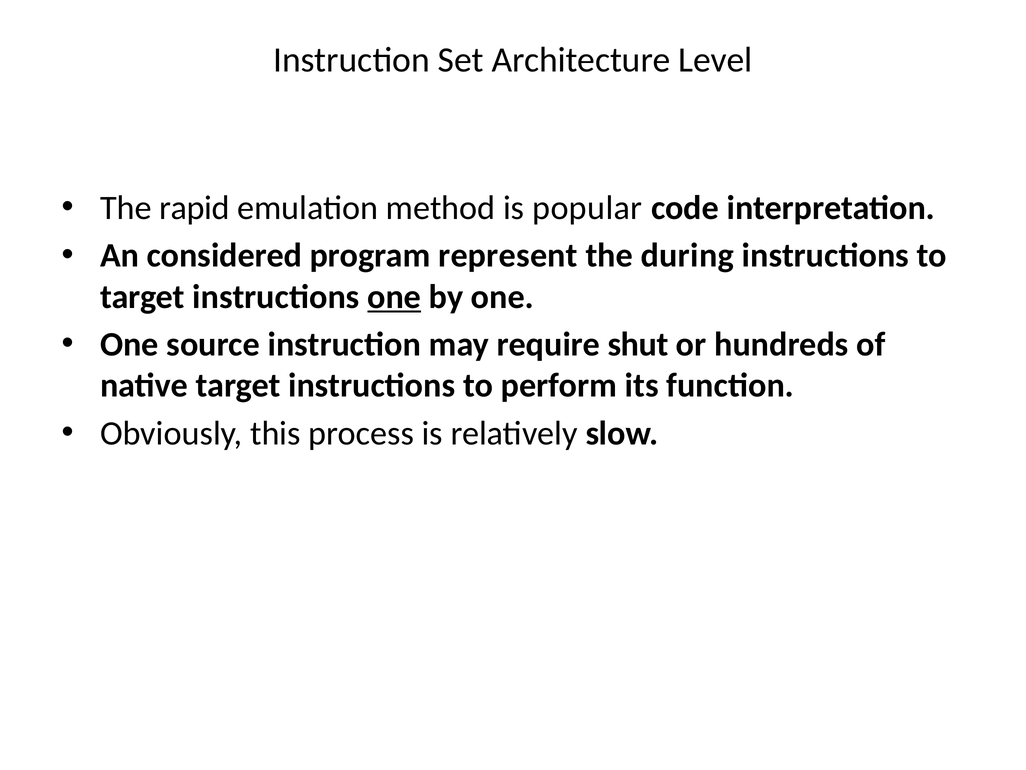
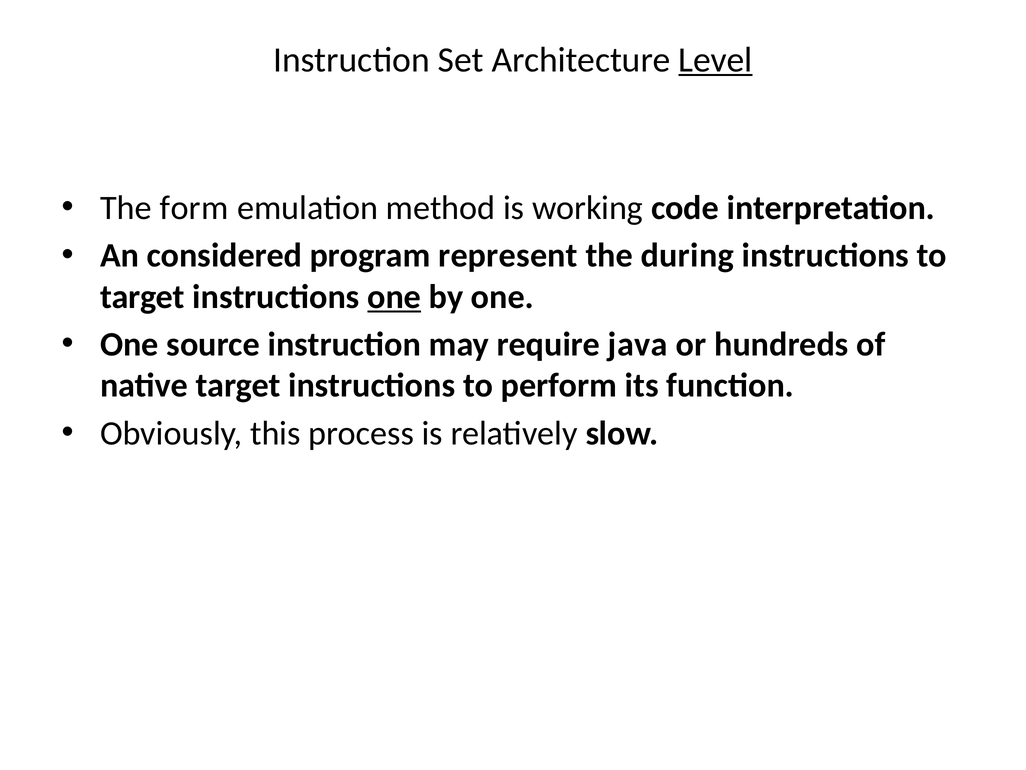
Level underline: none -> present
rapid: rapid -> form
popular: popular -> working
shut: shut -> java
